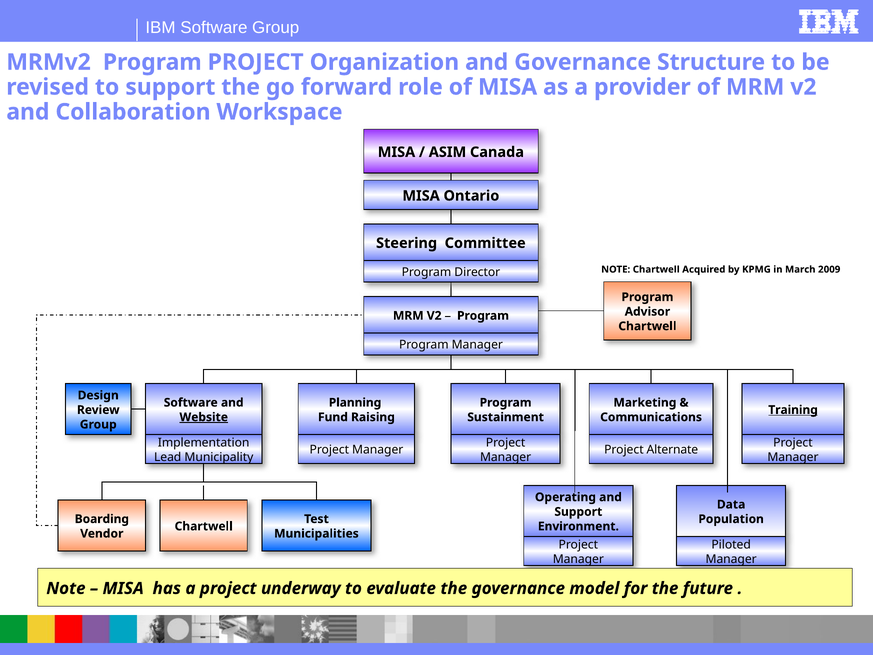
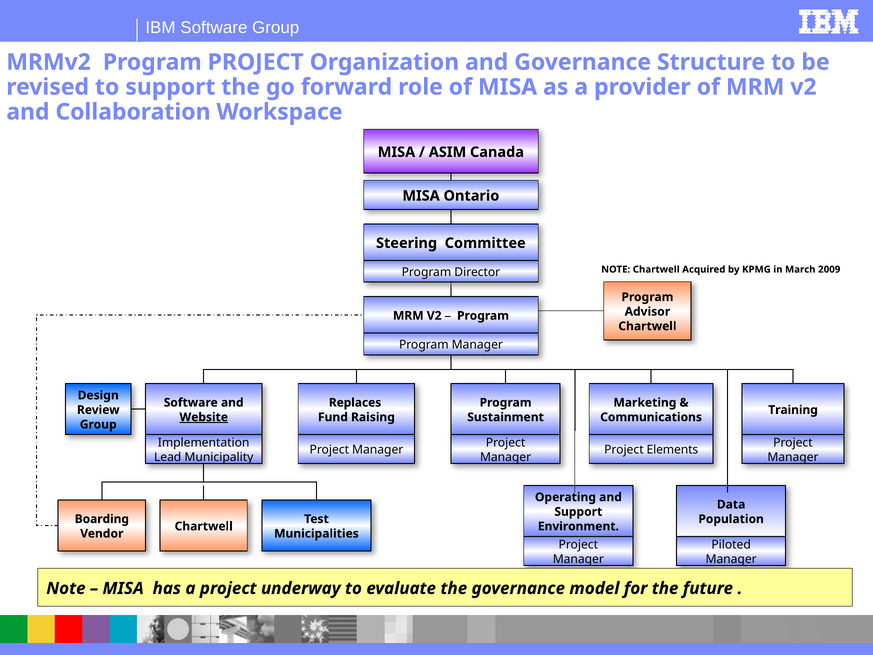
Planning: Planning -> Replaces
Training underline: present -> none
Alternate: Alternate -> Elements
